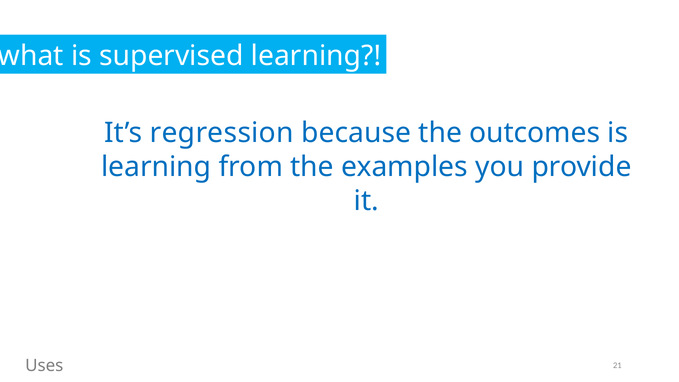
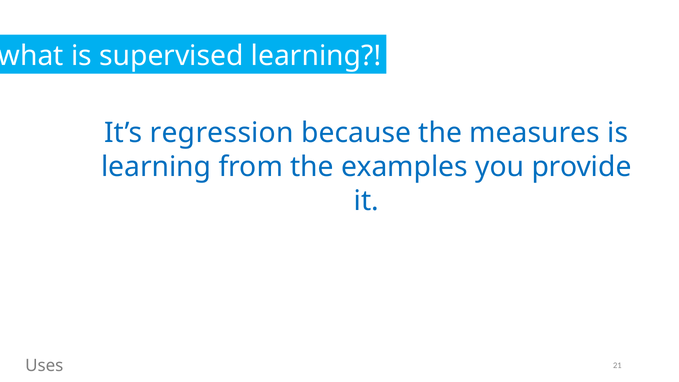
outcomes: outcomes -> measures
